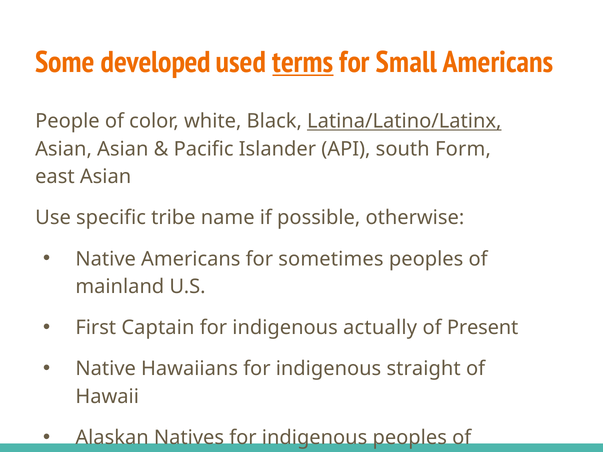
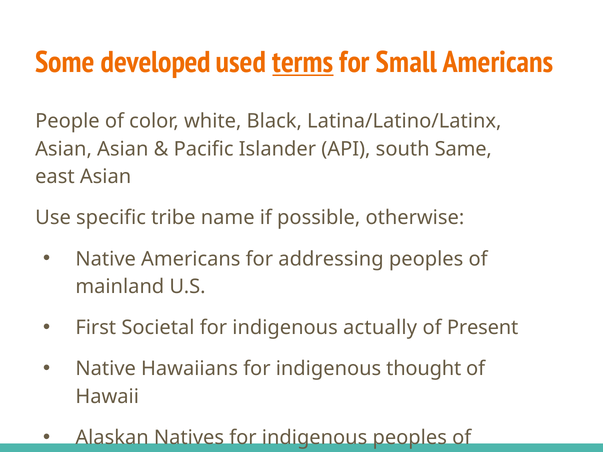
Latina/Latino/Latinx underline: present -> none
Form: Form -> Same
sometimes: sometimes -> addressing
Captain: Captain -> Societal
straight: straight -> thought
